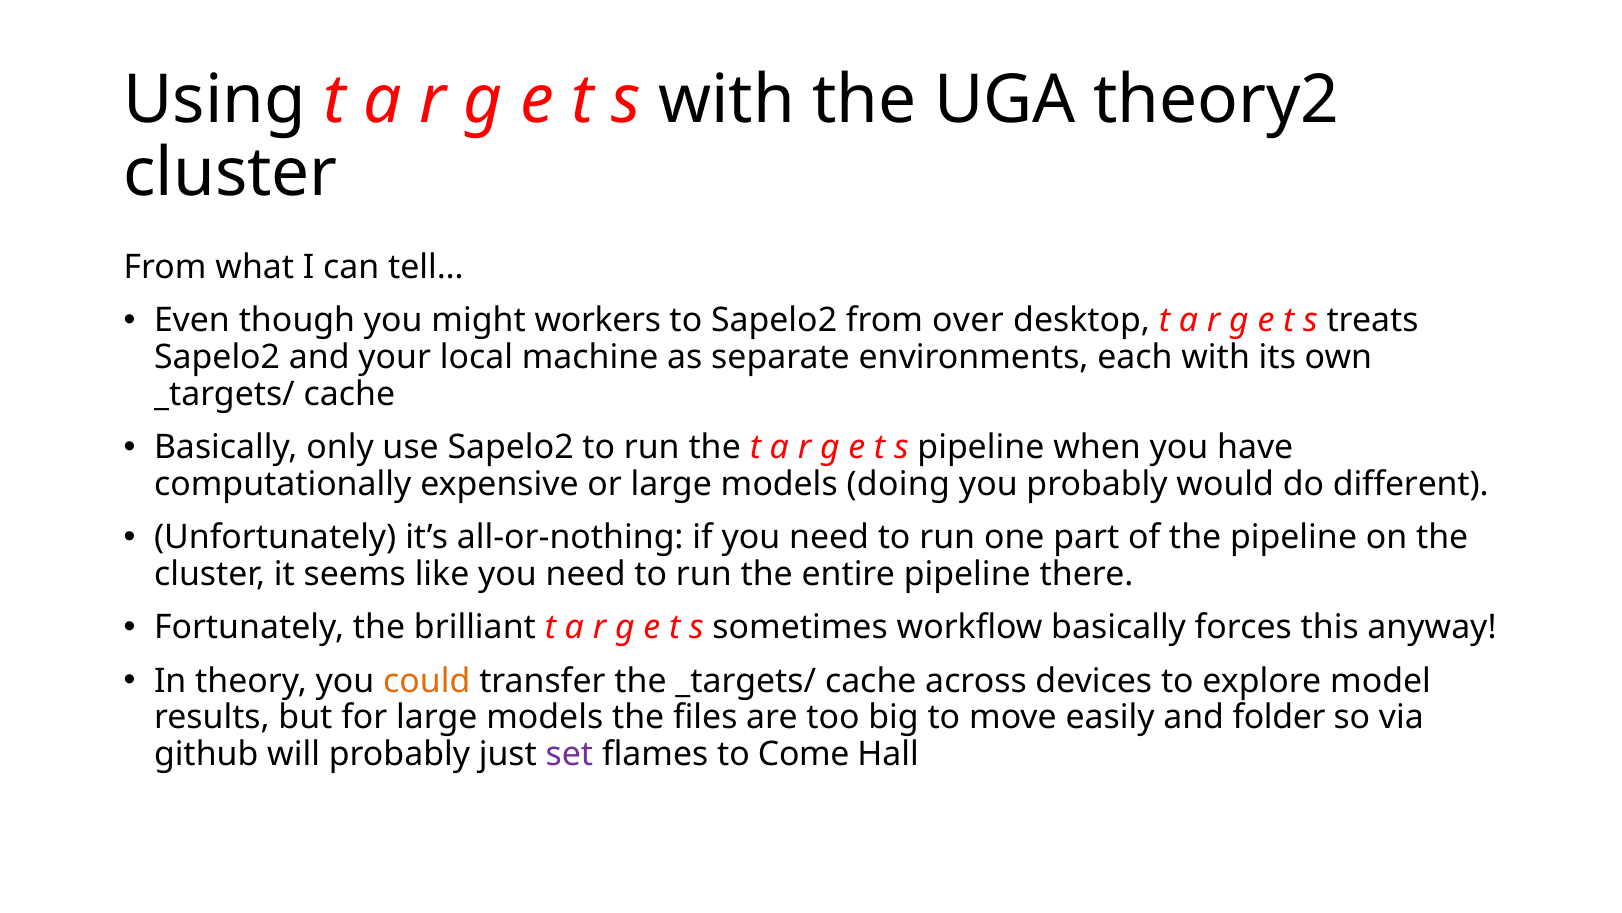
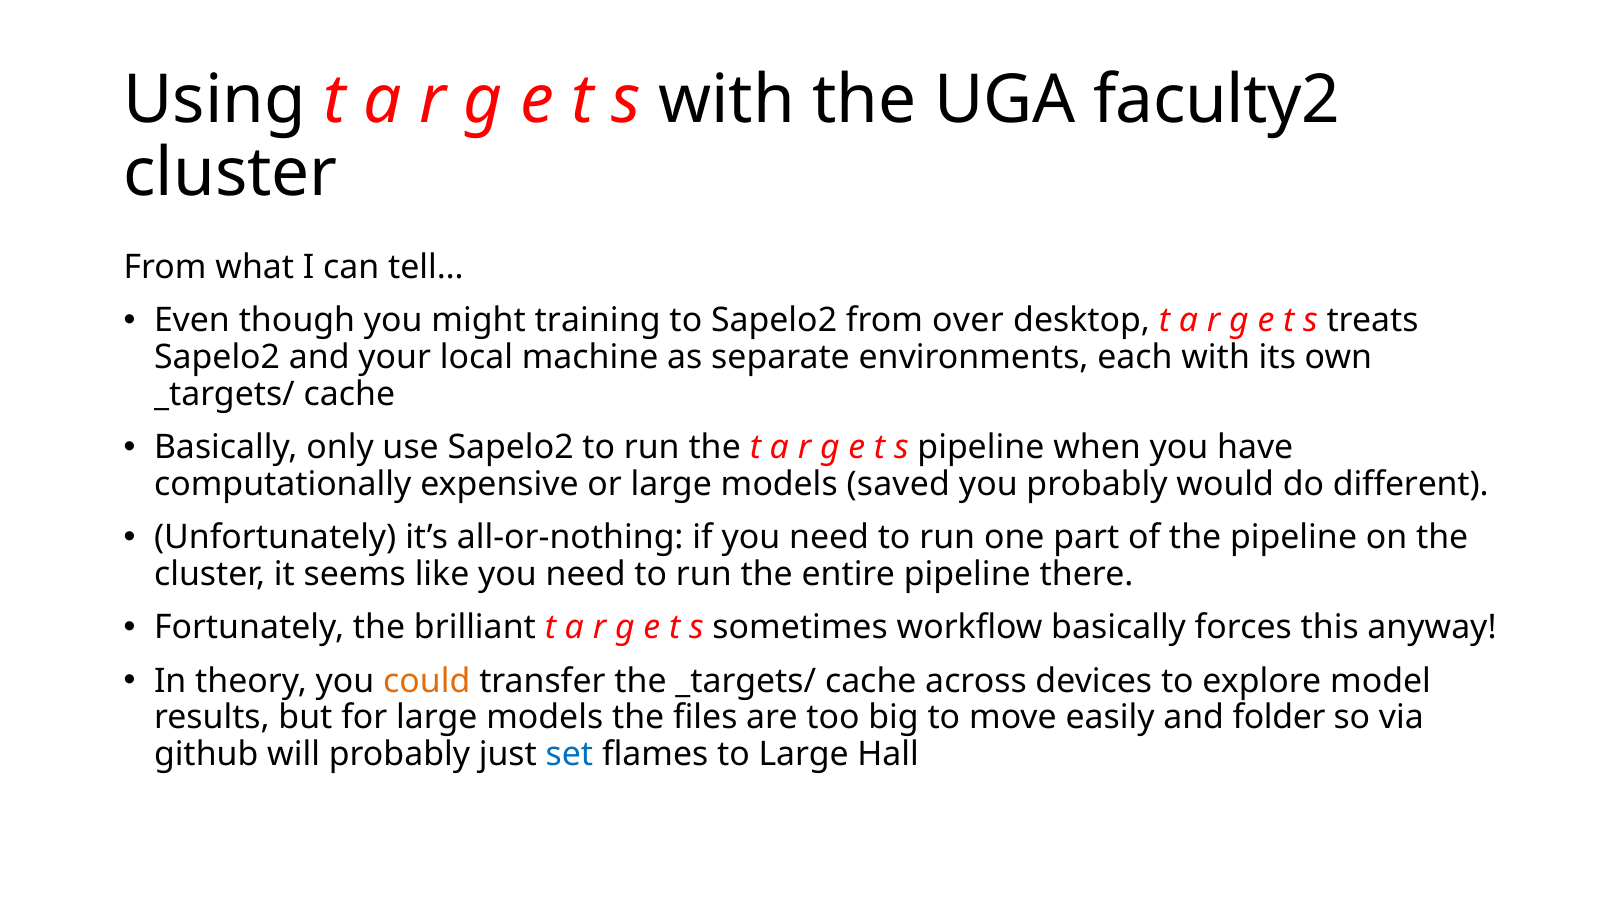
theory2: theory2 -> faculty2
workers: workers -> training
doing: doing -> saved
set colour: purple -> blue
to Come: Come -> Large
